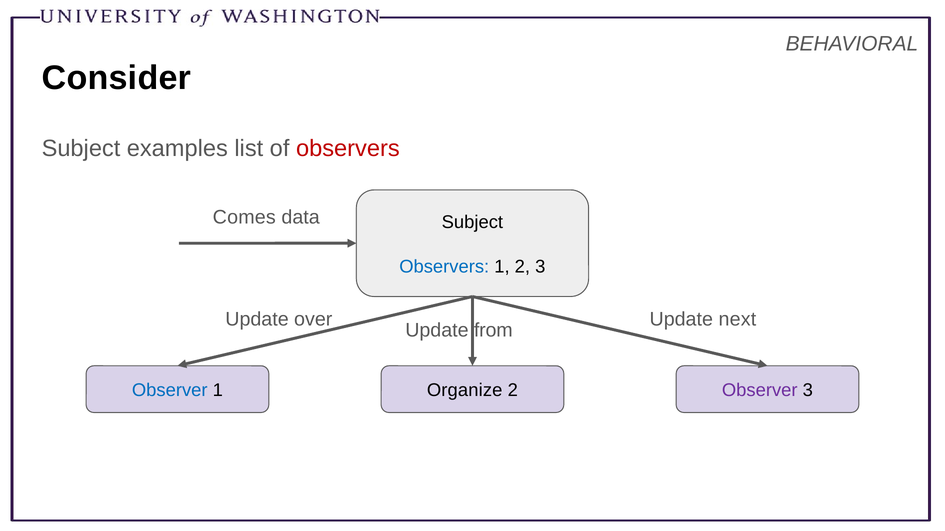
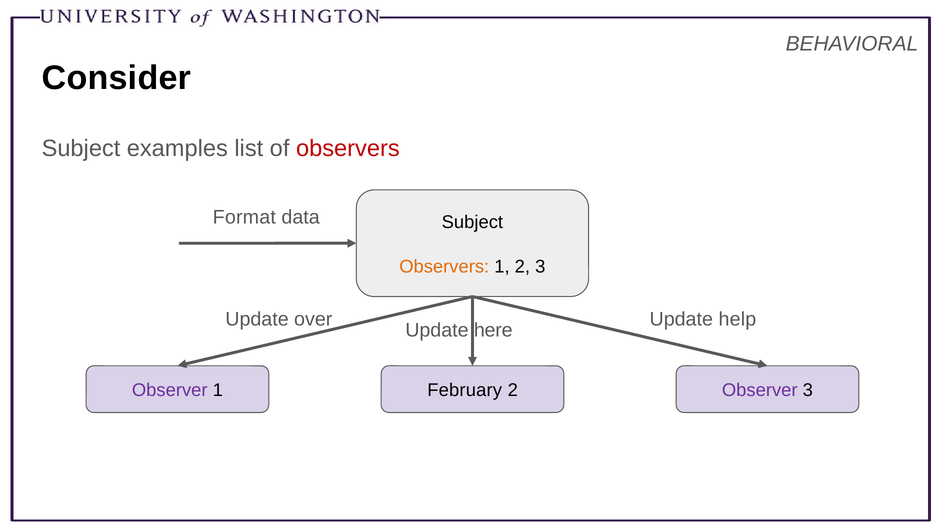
Comes: Comes -> Format
Observers at (444, 267) colour: blue -> orange
next: next -> help
from: from -> here
Observer at (170, 391) colour: blue -> purple
Organize: Organize -> February
